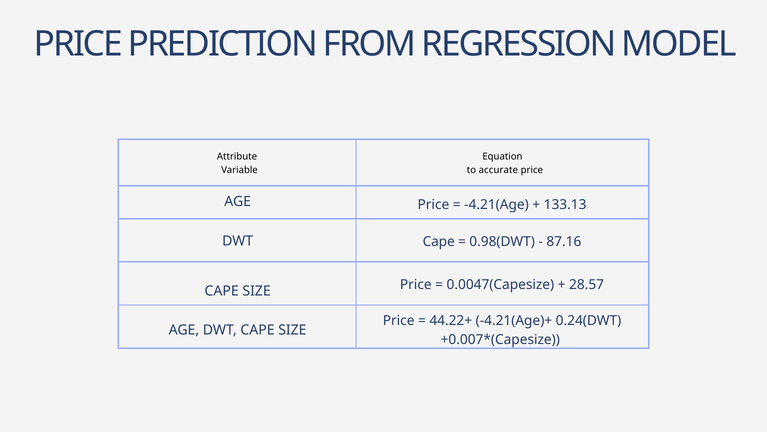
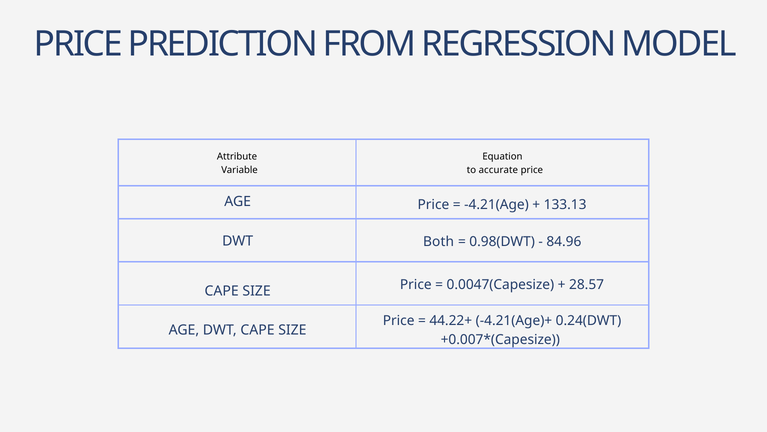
Cape at (439, 241): Cape -> Both
87.16: 87.16 -> 84.96
